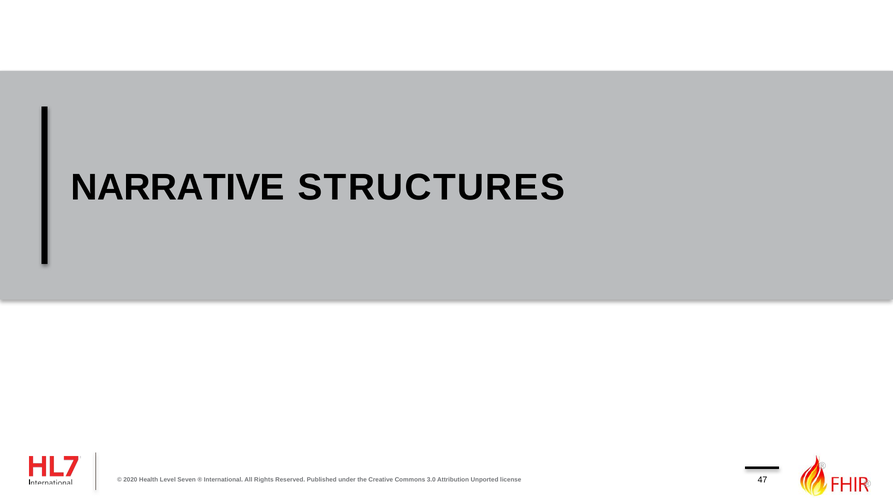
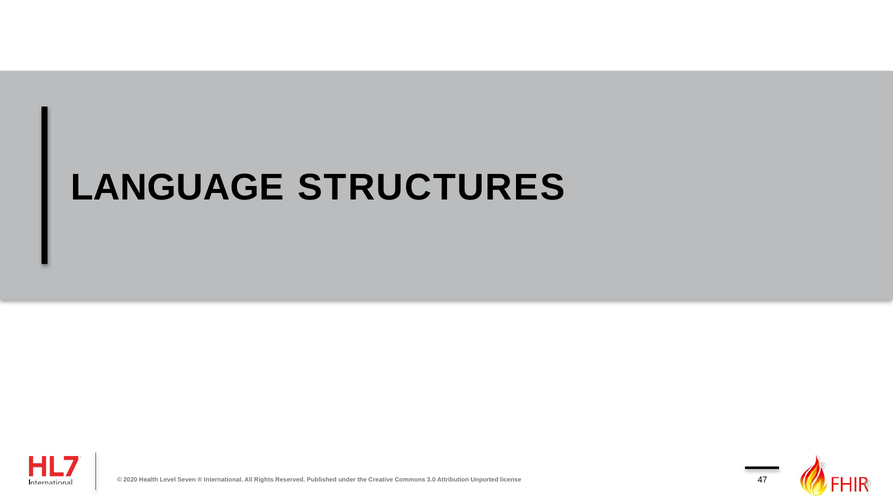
NARRATIVE: NARRATIVE -> LANGUAGE
